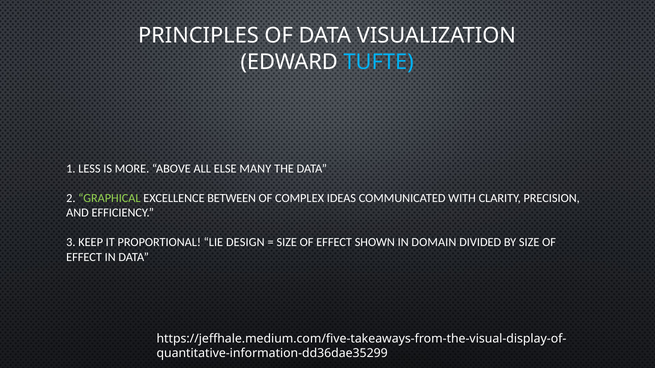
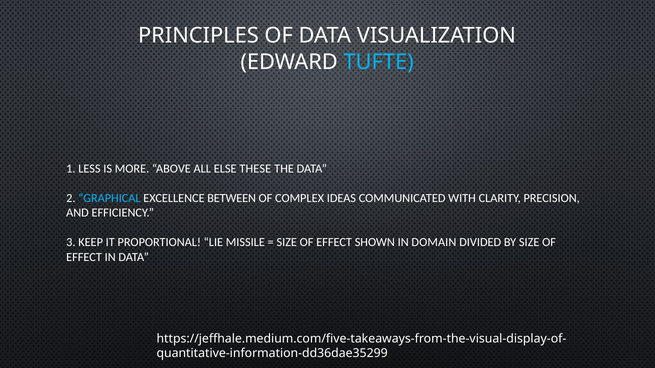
MANY: MANY -> THESE
GRAPHICAL colour: light green -> light blue
DESIGN: DESIGN -> MISSILE
